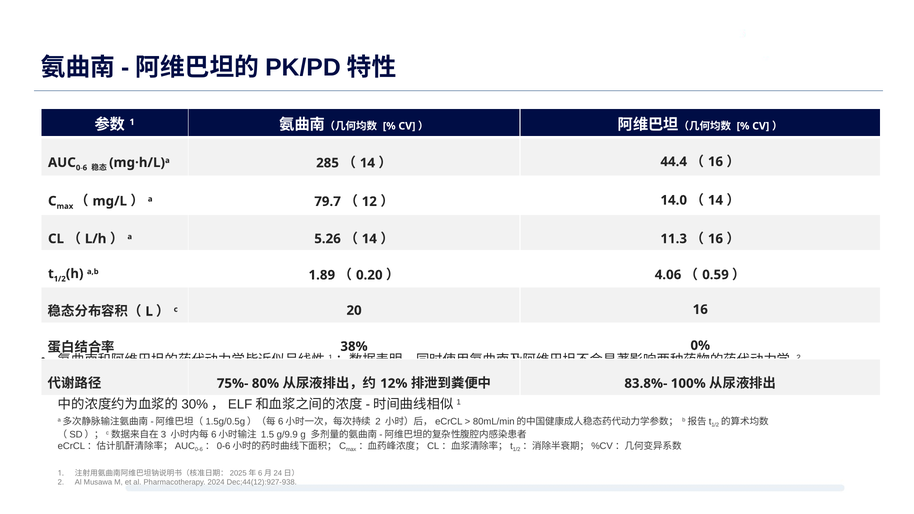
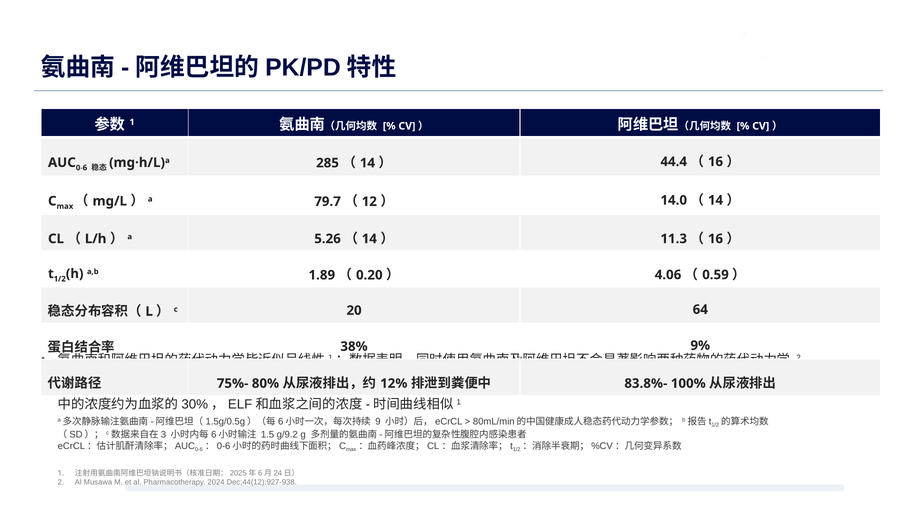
20 16: 16 -> 64
0%: 0% -> 9%
2 at (378, 422): 2 -> 9
g/9.9: g/9.9 -> g/9.2
